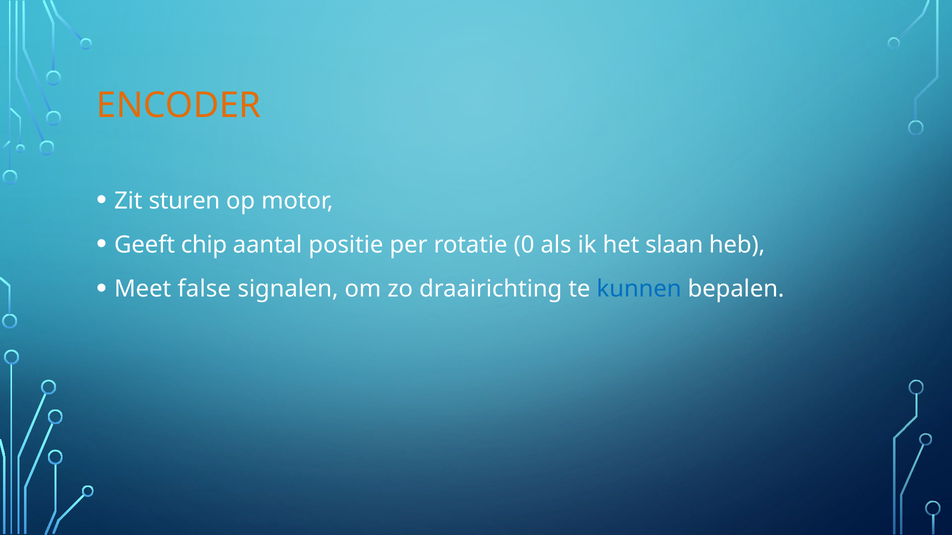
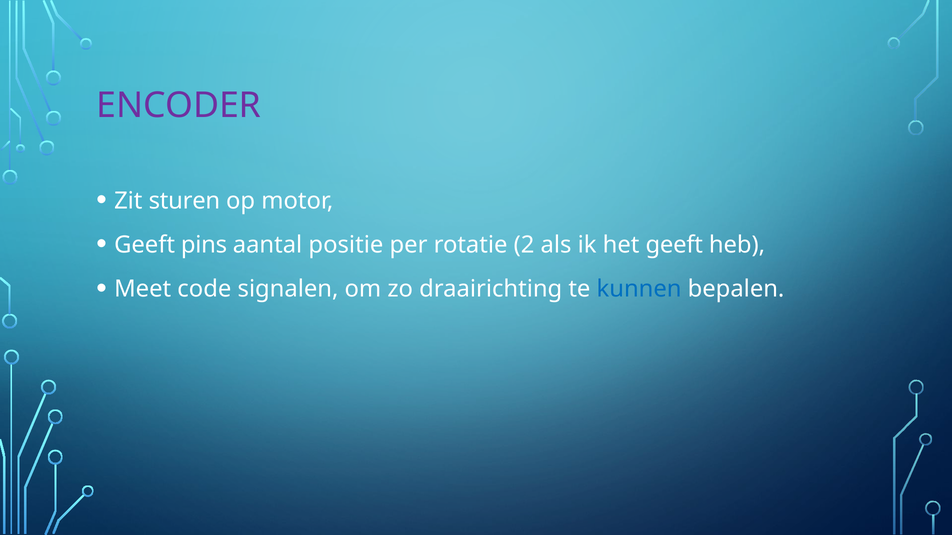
ENCODER colour: orange -> purple
chip: chip -> pins
0: 0 -> 2
het slaan: slaan -> geeft
false: false -> code
